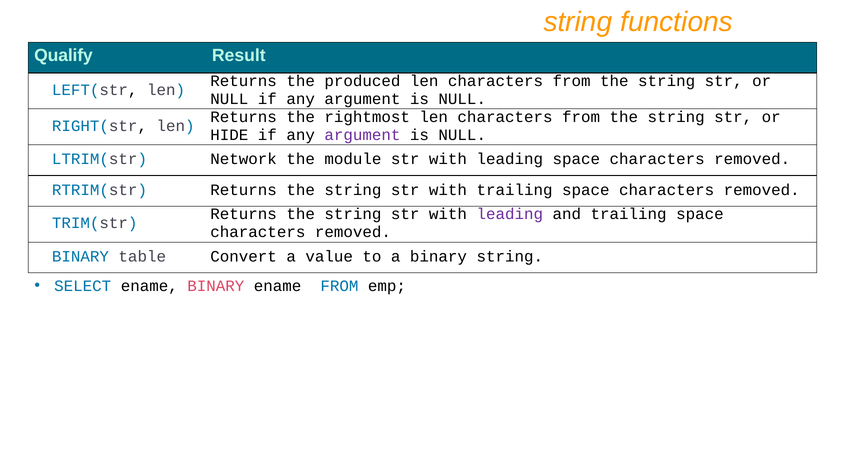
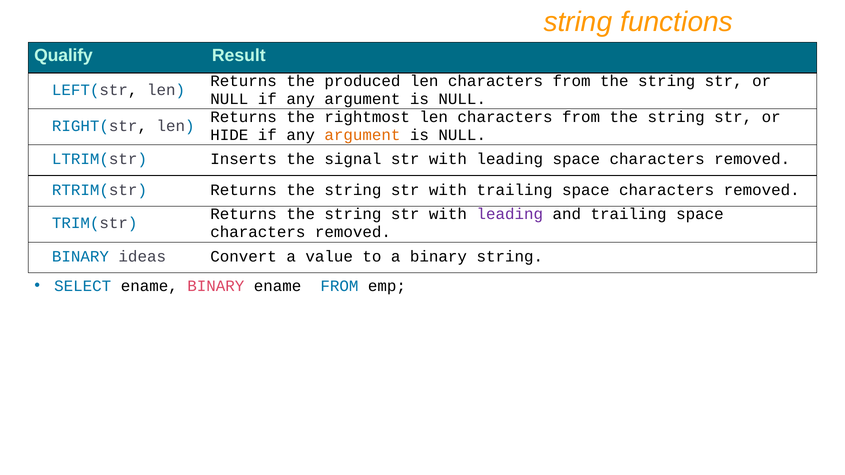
argument at (362, 135) colour: purple -> orange
Network: Network -> Inserts
module: module -> signal
table: table -> ideas
